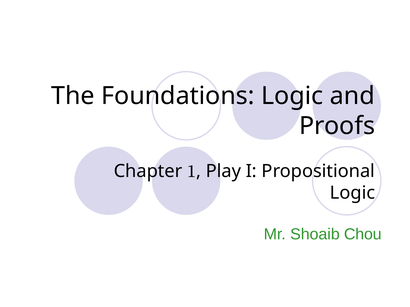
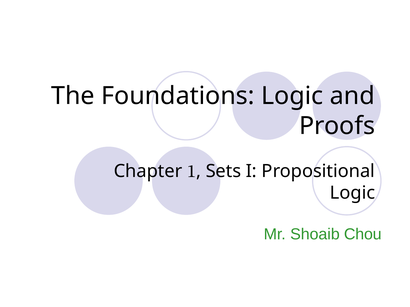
Play: Play -> Sets
